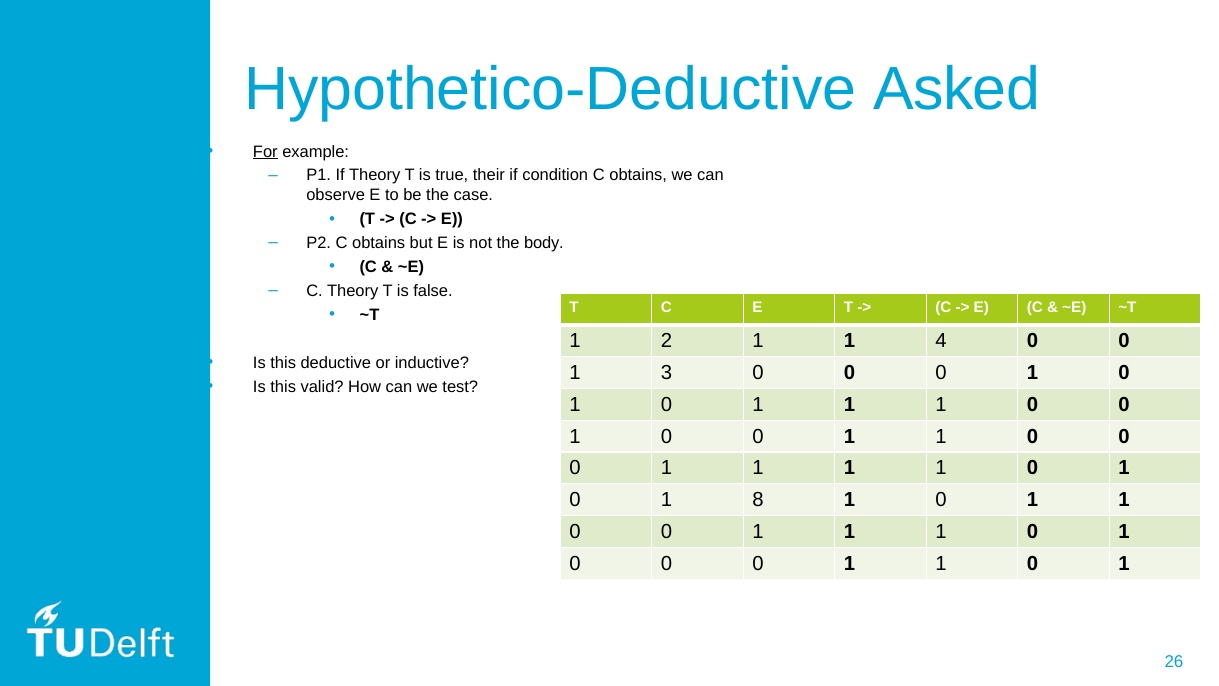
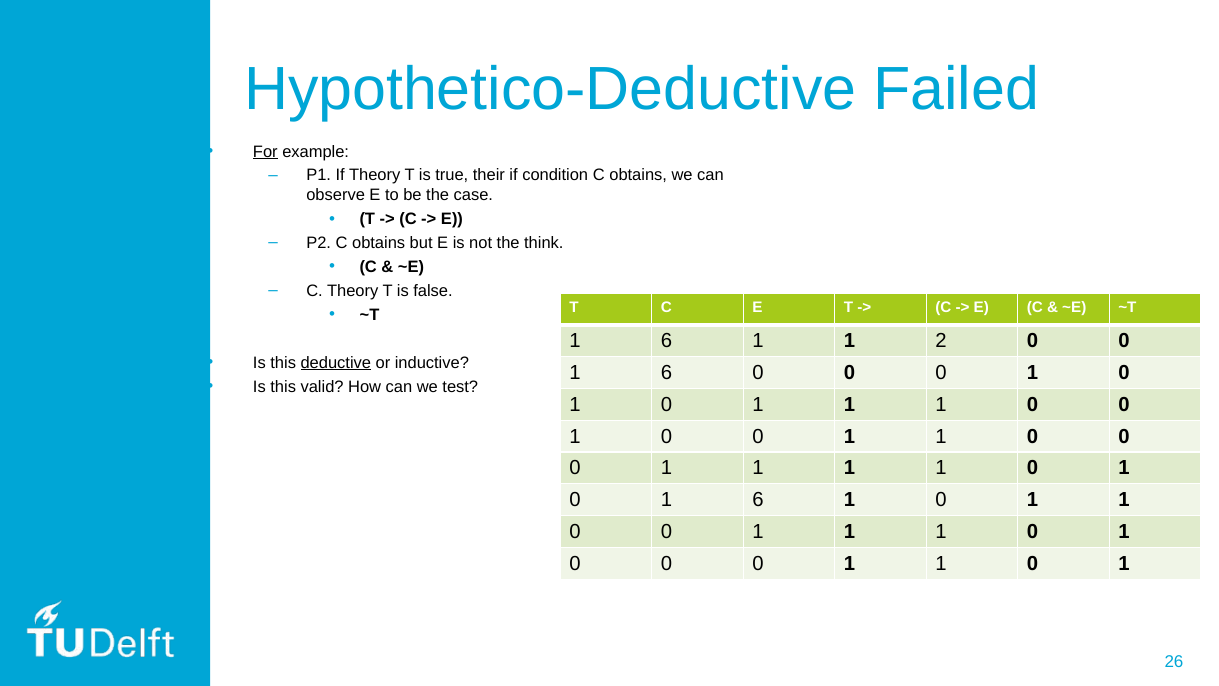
Asked: Asked -> Failed
body: body -> think
2 at (667, 341): 2 -> 6
4: 4 -> 2
deductive underline: none -> present
3 at (667, 373): 3 -> 6
8 at (758, 500): 8 -> 6
